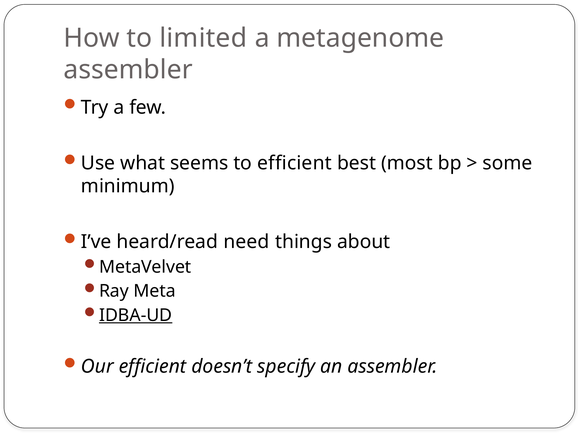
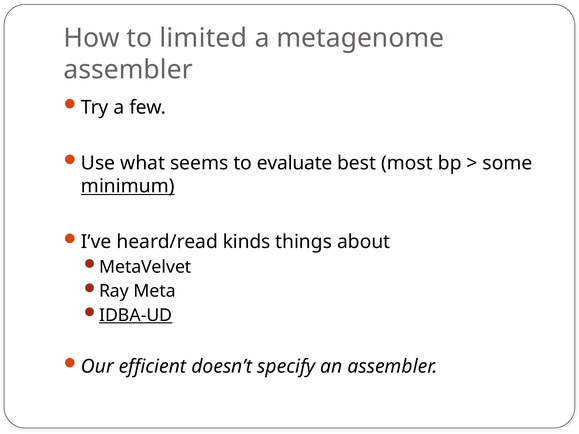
to efficient: efficient -> evaluate
minimum underline: none -> present
need: need -> kinds
